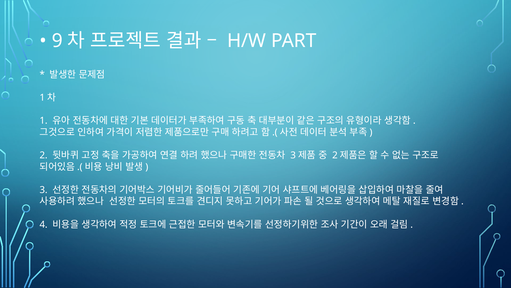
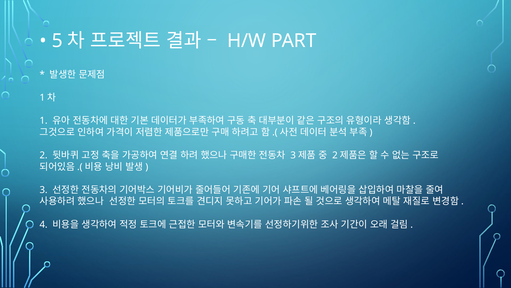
9: 9 -> 5
